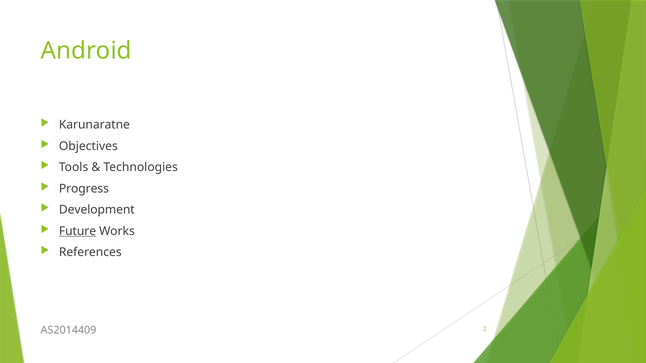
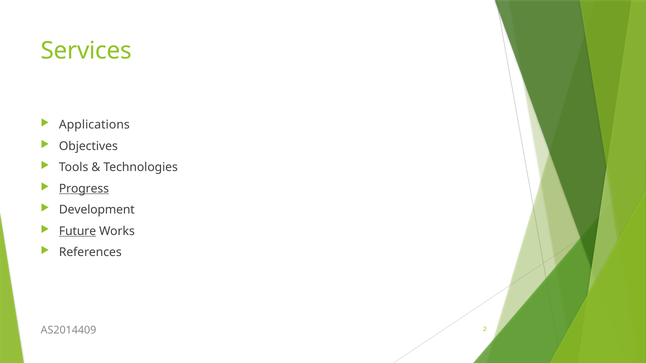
Android: Android -> Services
Karunaratne: Karunaratne -> Applications
Progress underline: none -> present
